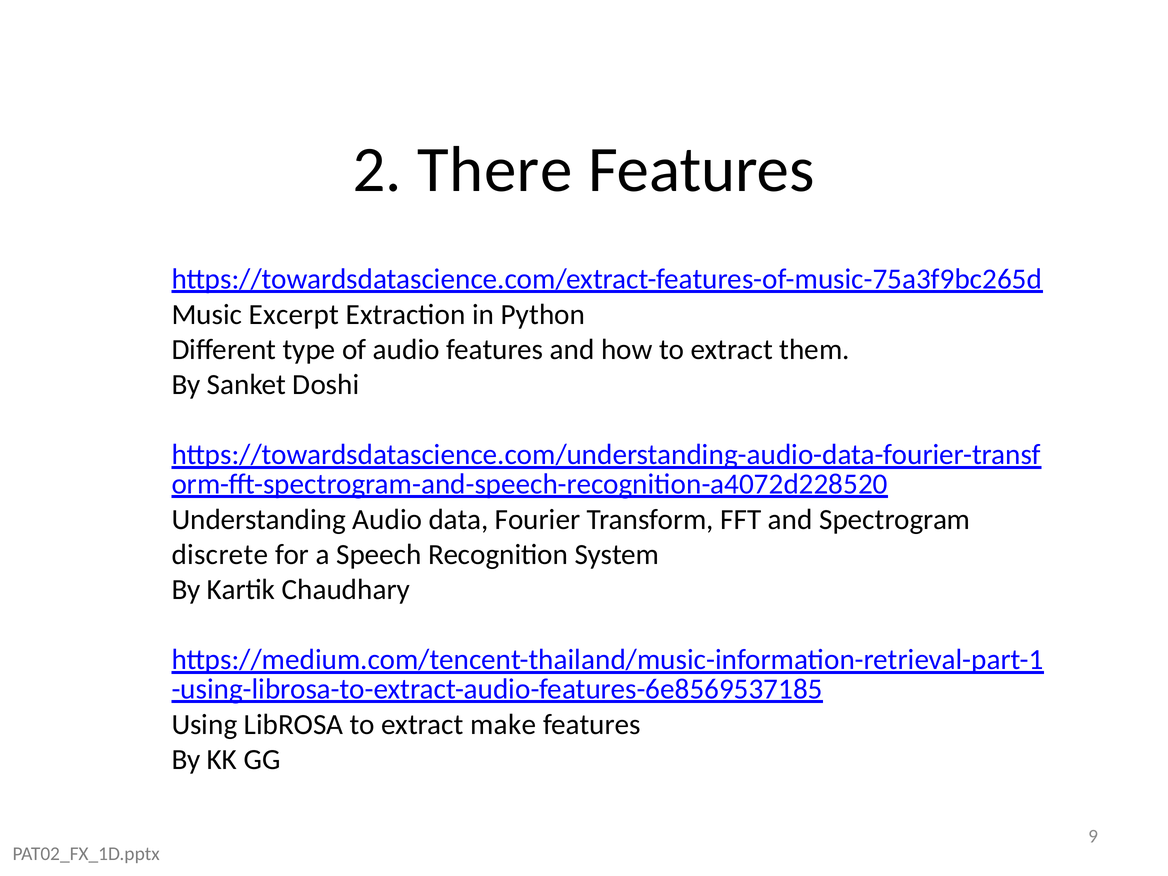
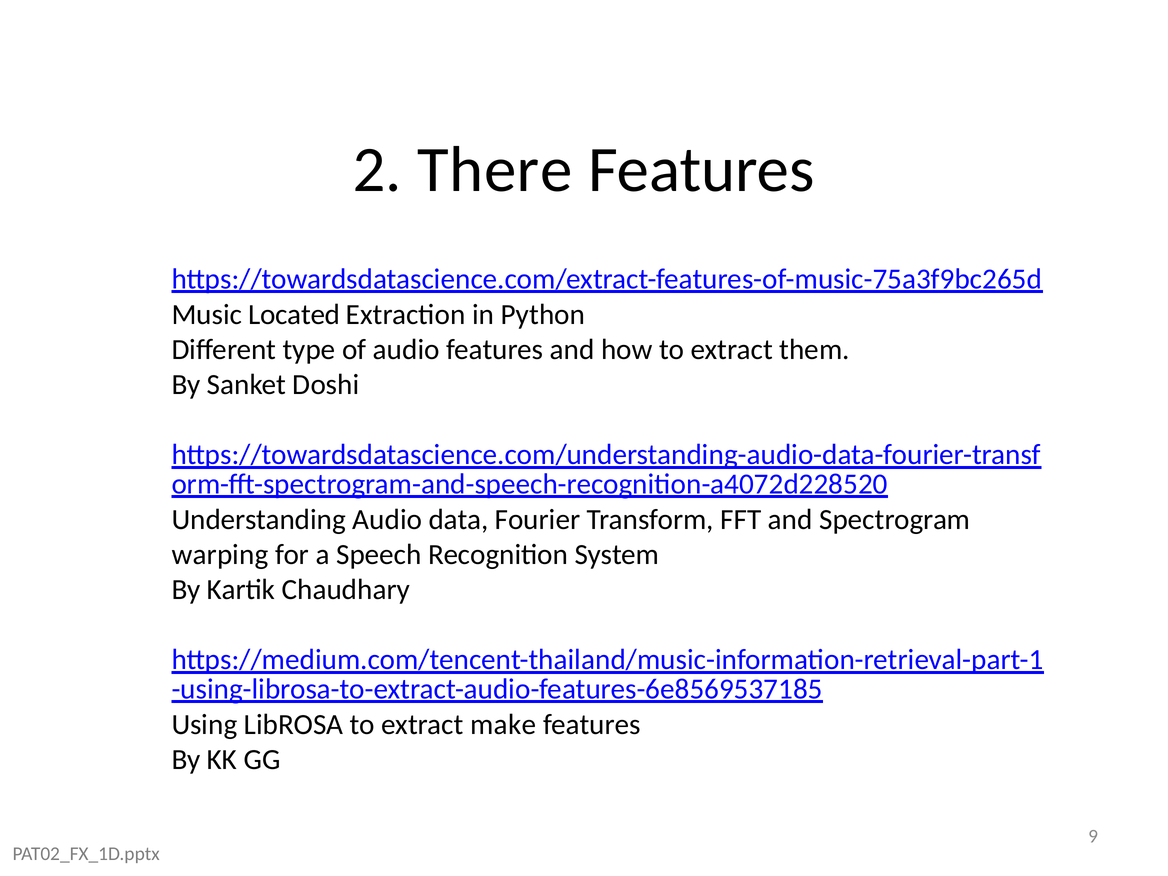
Excerpt: Excerpt -> Located
discrete: discrete -> warping
